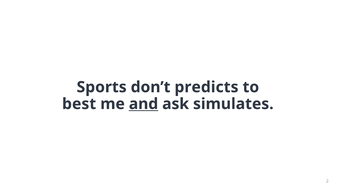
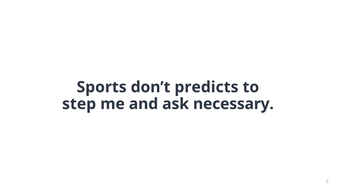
best: best -> step
and underline: present -> none
simulates: simulates -> necessary
